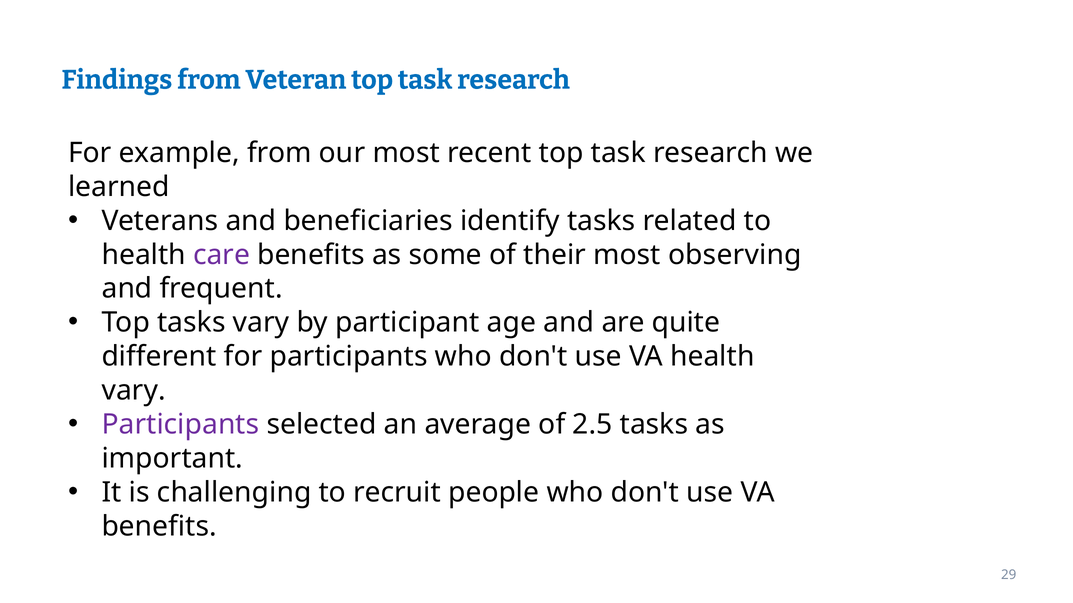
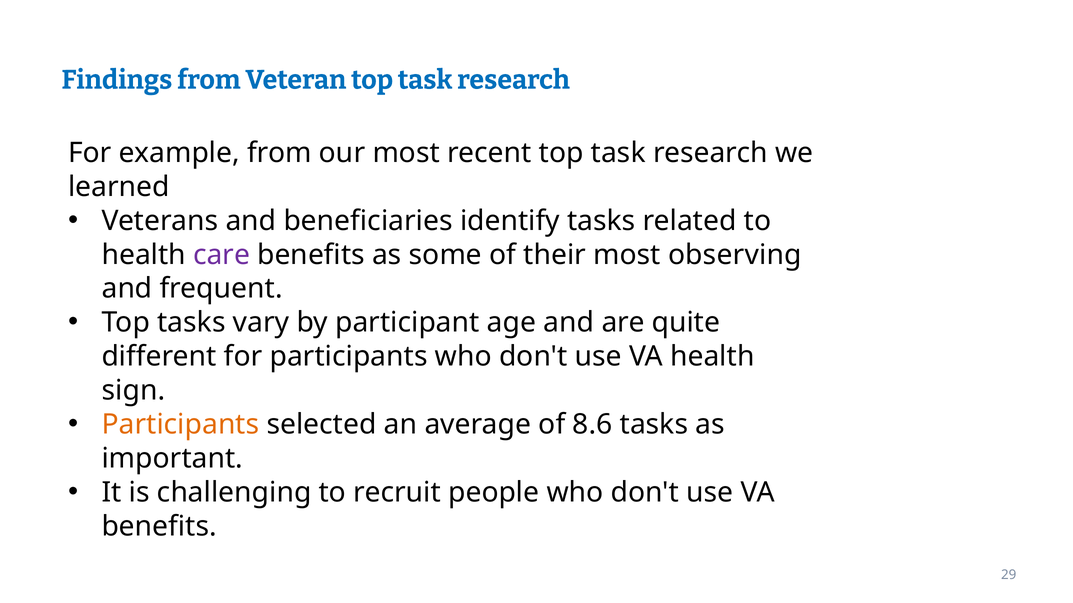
vary at (134, 391): vary -> sign
Participants at (180, 425) colour: purple -> orange
2.5: 2.5 -> 8.6
